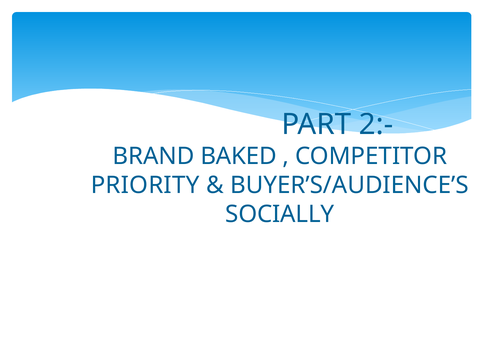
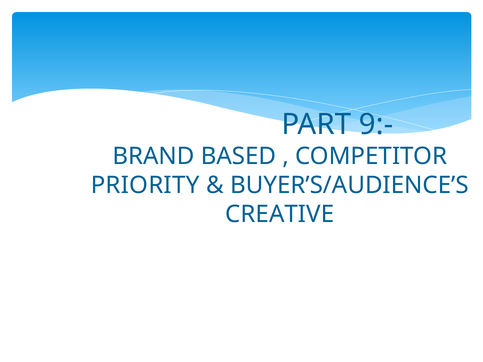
2:-: 2:- -> 9:-
BAKED: BAKED -> BASED
SOCIALLY: SOCIALLY -> CREATIVE
